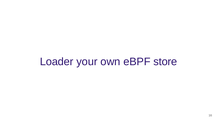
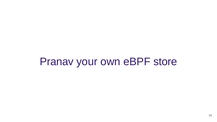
Loader: Loader -> Pranav
